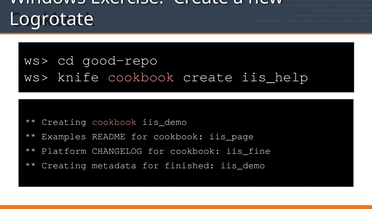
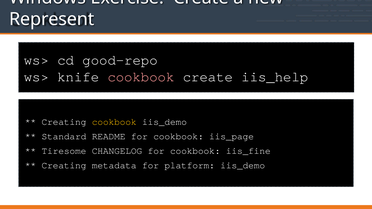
Logrotate: Logrotate -> Represent
cookbook at (114, 122) colour: pink -> yellow
Examples: Examples -> Standard
Platform: Platform -> Tiresome
finished: finished -> platform
